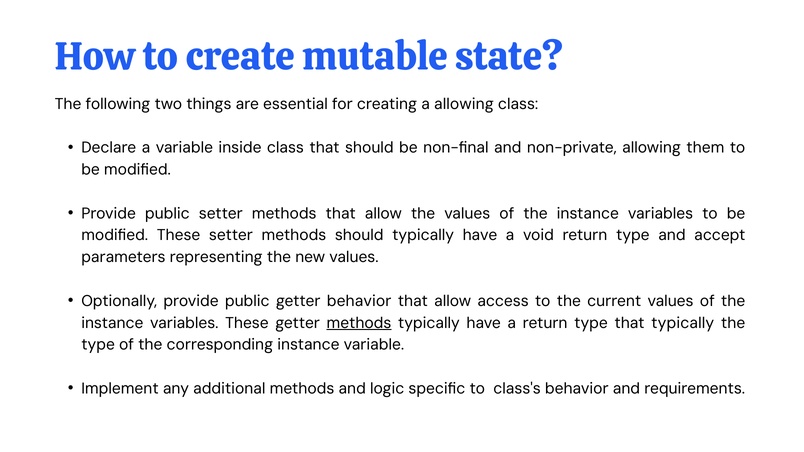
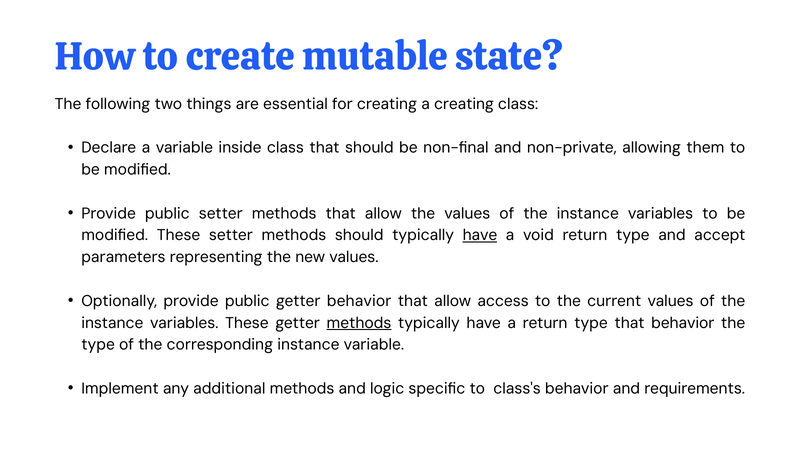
a allowing: allowing -> creating
have at (480, 235) underline: none -> present
that typically: typically -> behavior
